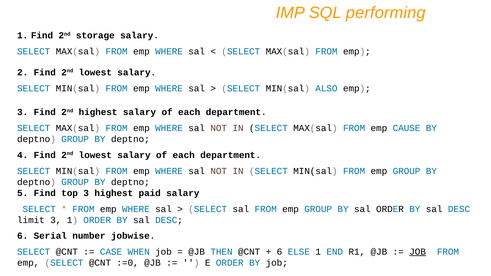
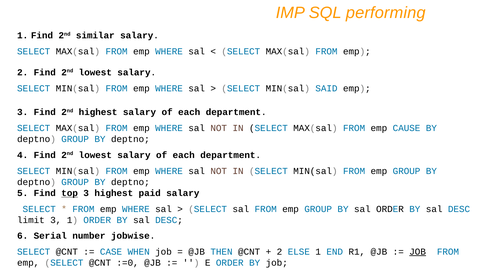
storage: storage -> similar
ALSO: ALSO -> SAID
top underline: none -> present
6 at (279, 252): 6 -> 2
